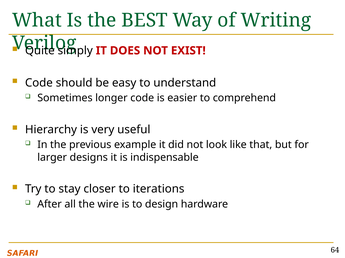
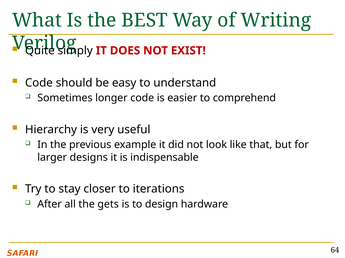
wire: wire -> gets
